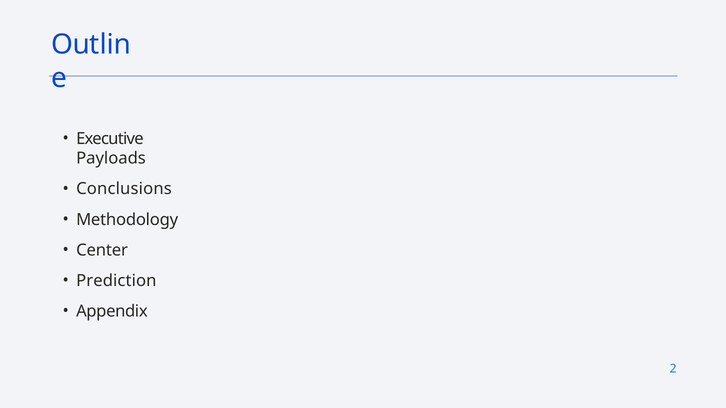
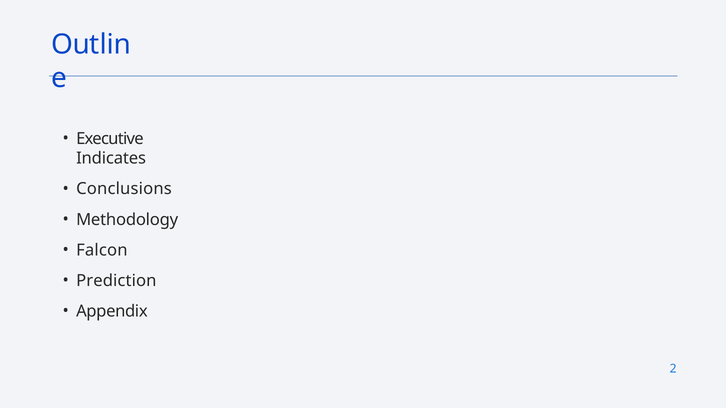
Payloads: Payloads -> Indicates
Center: Center -> Falcon
